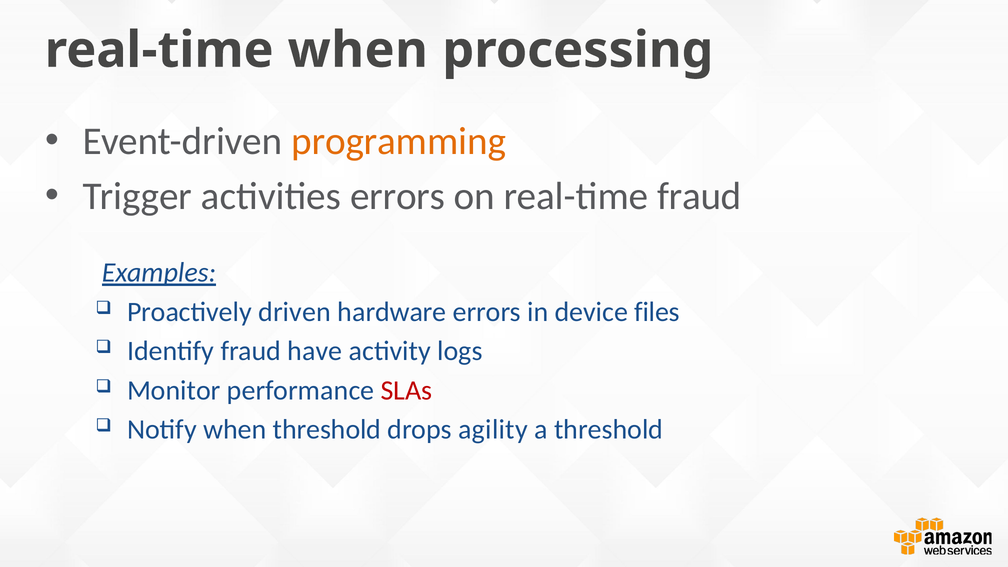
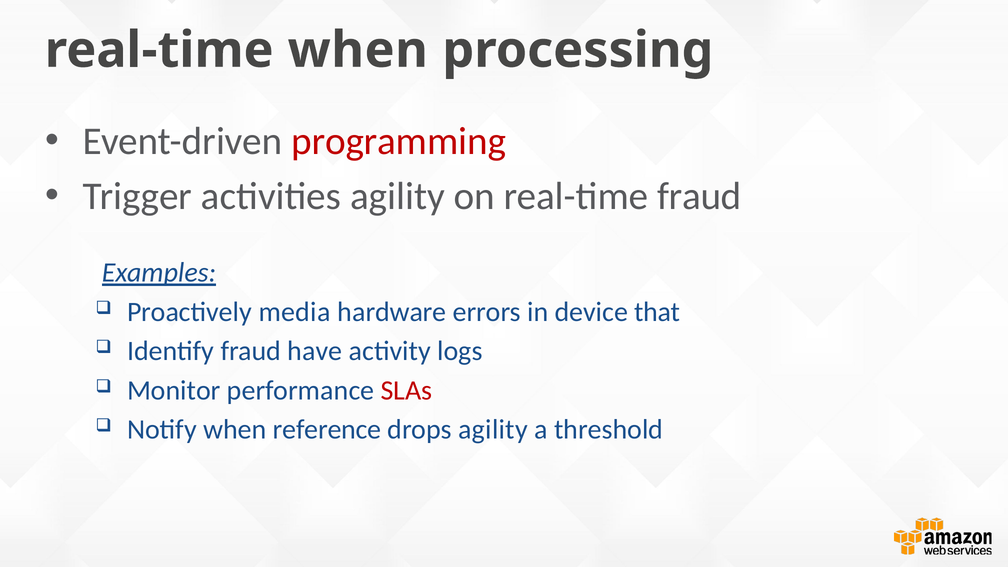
programming colour: orange -> red
activities errors: errors -> agility
driven: driven -> media
files: files -> that
when threshold: threshold -> reference
